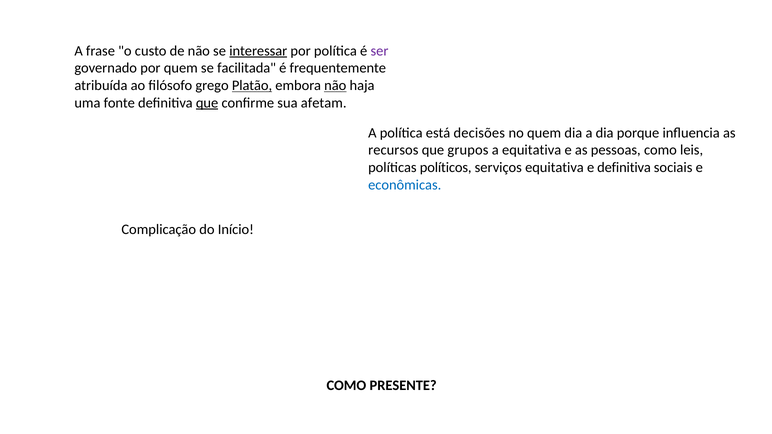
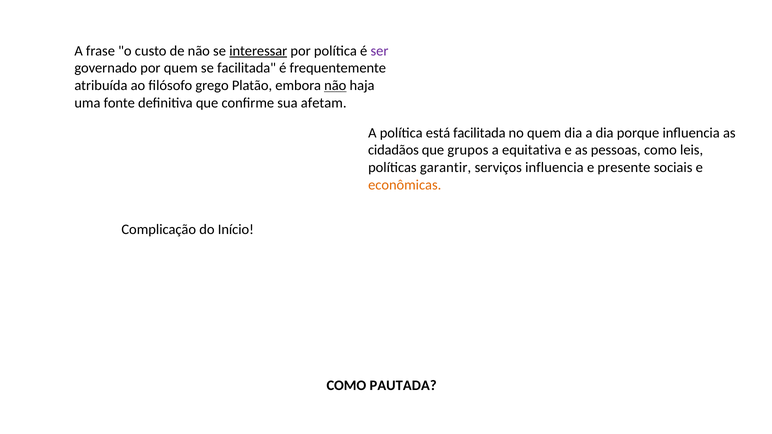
Platão underline: present -> none
que at (207, 103) underline: present -> none
está decisões: decisões -> facilitada
recursos: recursos -> cidadãos
políticos: políticos -> garantir
serviços equitativa: equitativa -> influencia
e definitiva: definitiva -> presente
econômicas colour: blue -> orange
PRESENTE: PRESENTE -> PAUTADA
